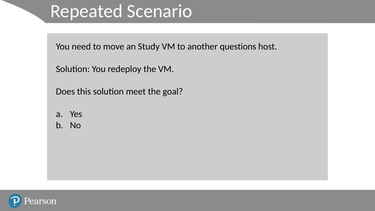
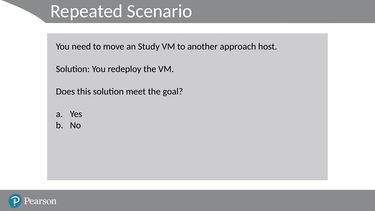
questions: questions -> approach
